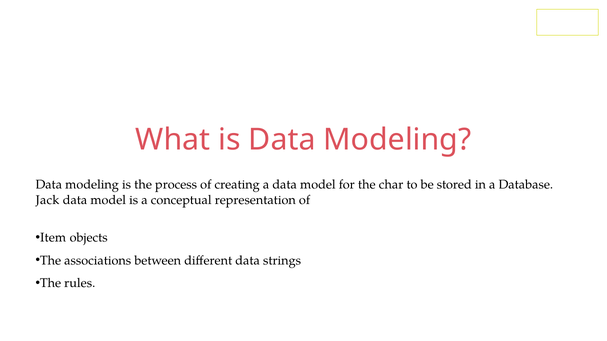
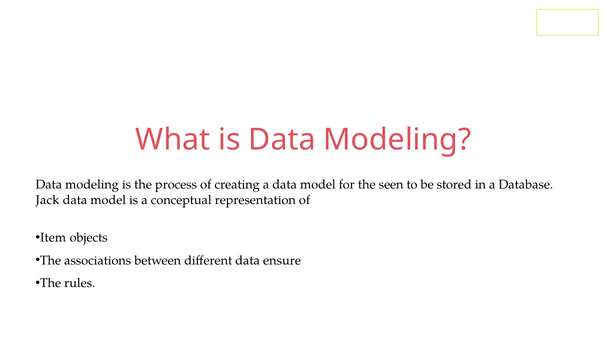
char: char -> seen
strings: strings -> ensure
